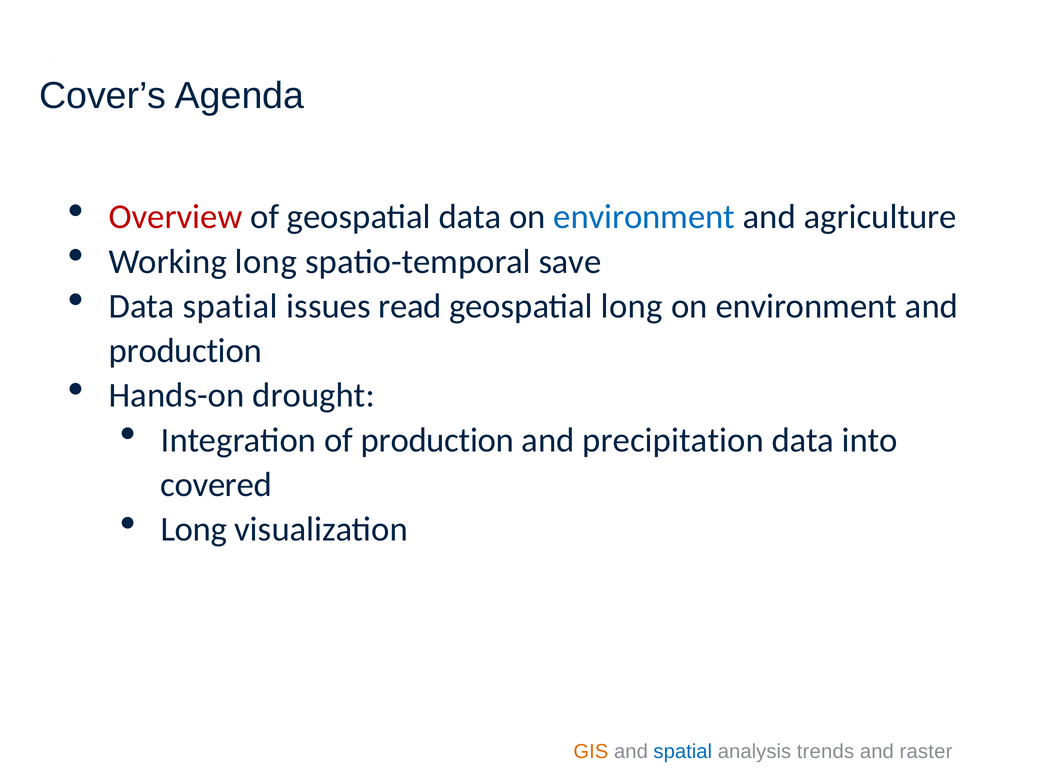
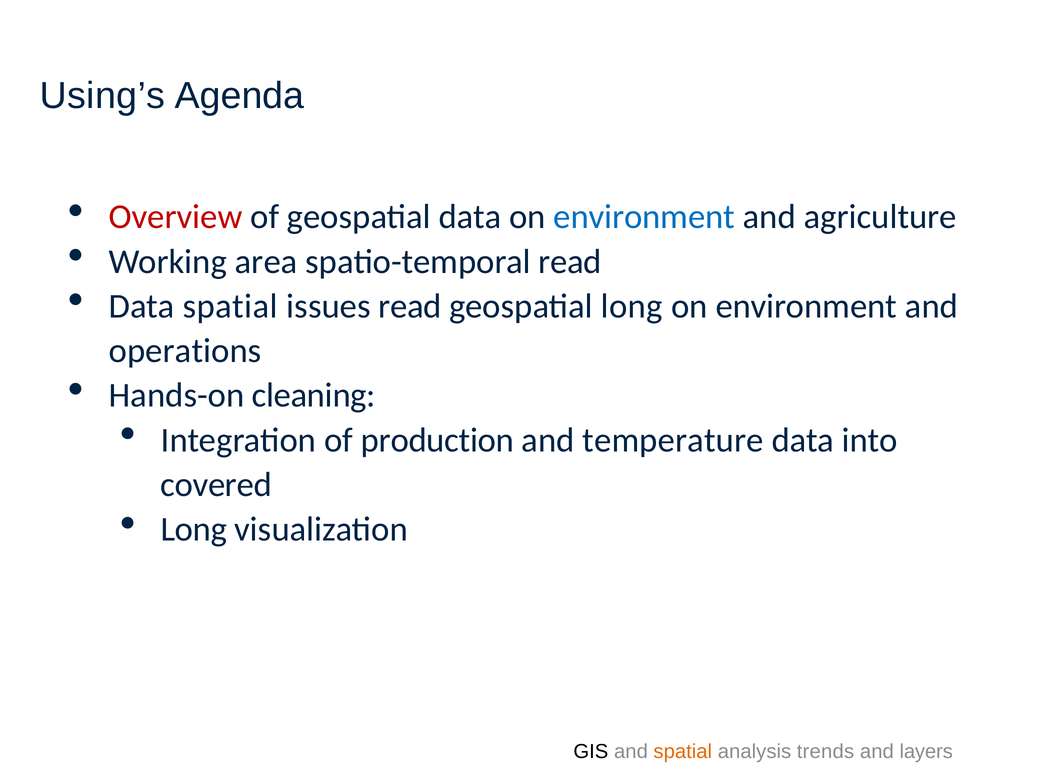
Cover’s: Cover’s -> Using’s
Working long: long -> area
spatio-temporal save: save -> read
production at (185, 351): production -> operations
drought: drought -> cleaning
precipitation: precipitation -> temperature
GIS colour: orange -> black
spatial at (683, 752) colour: blue -> orange
raster: raster -> layers
